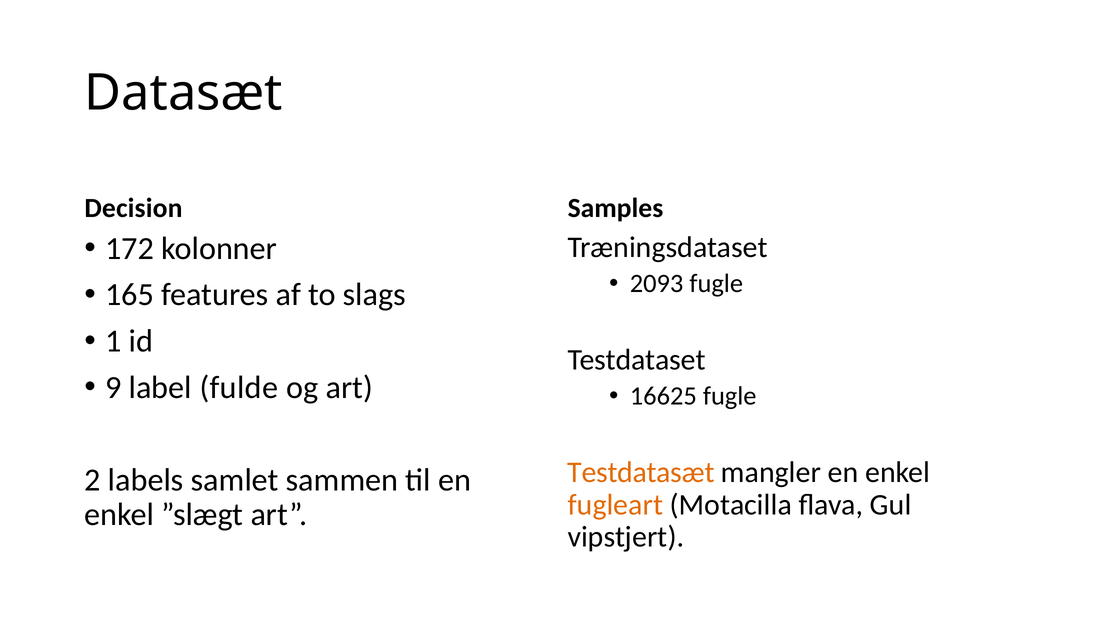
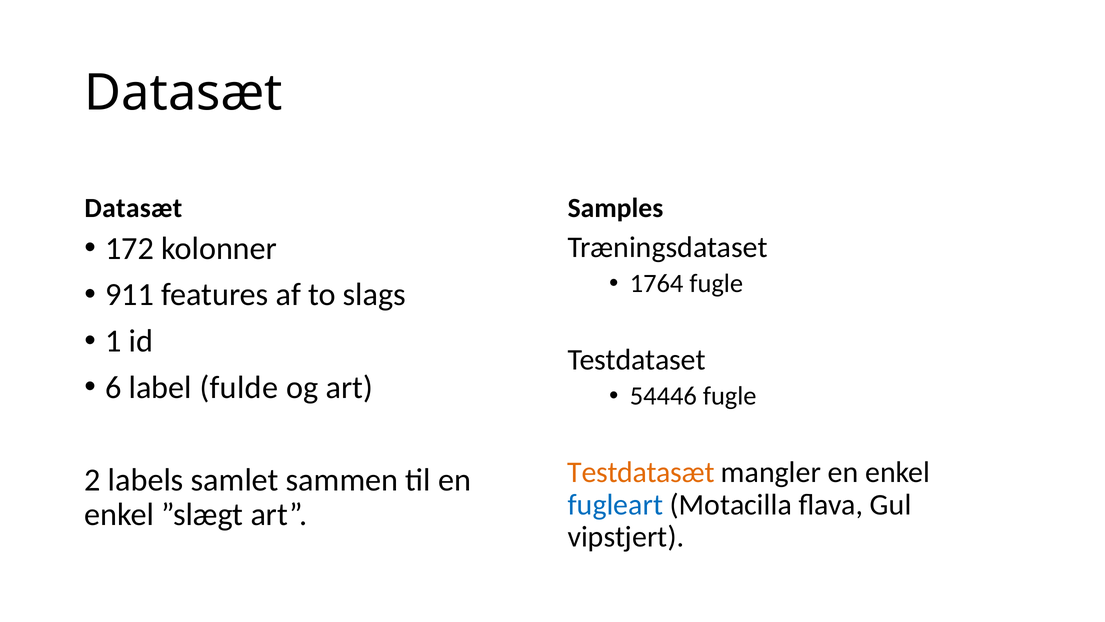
Decision at (133, 208): Decision -> Datasæt
2093: 2093 -> 1764
165: 165 -> 911
9: 9 -> 6
16625: 16625 -> 54446
fugleart colour: orange -> blue
